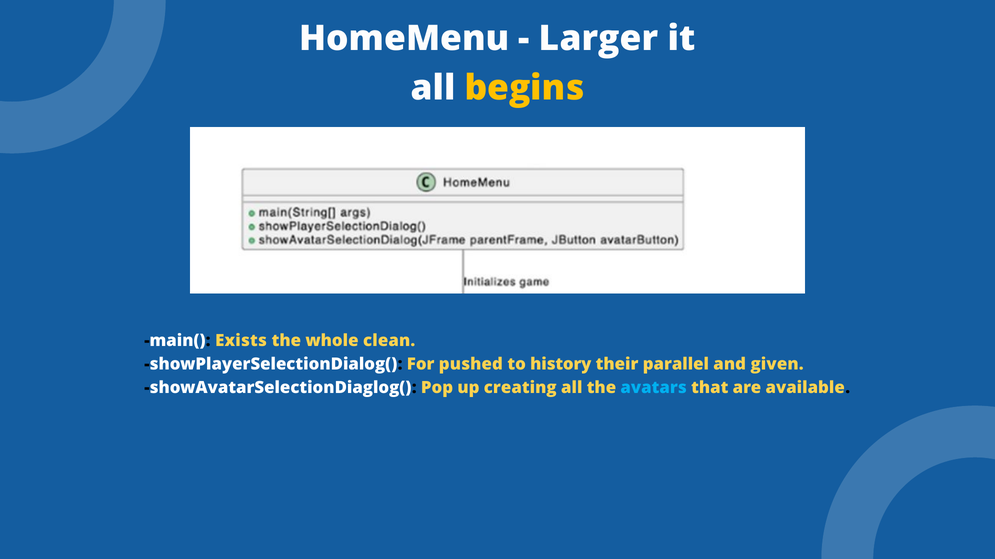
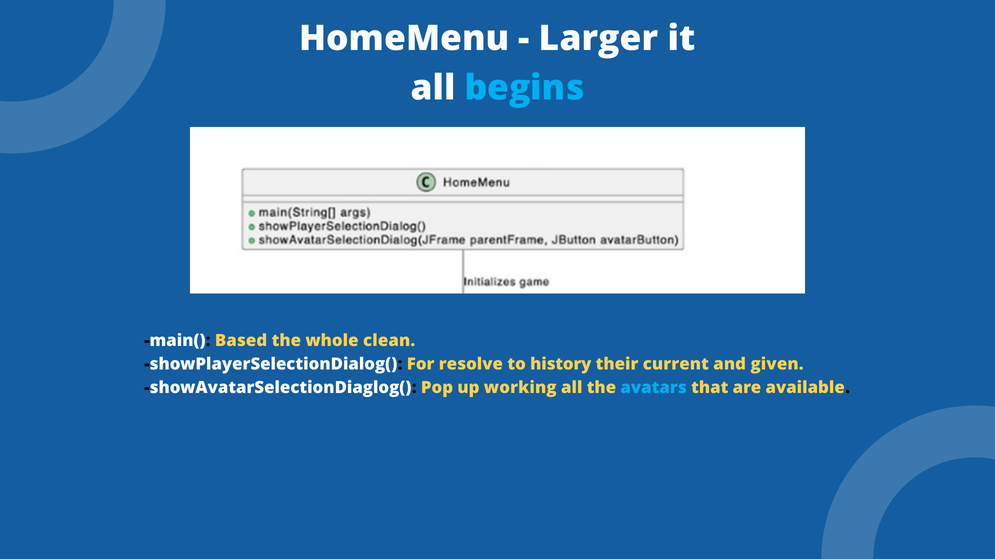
begins colour: yellow -> light blue
Exists: Exists -> Based
pushed: pushed -> resolve
parallel: parallel -> current
creating: creating -> working
